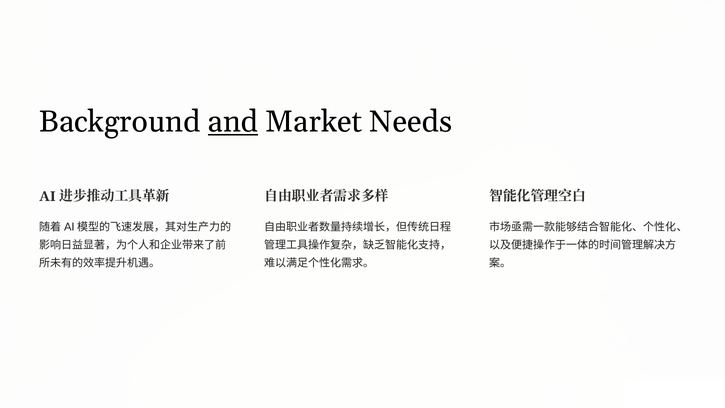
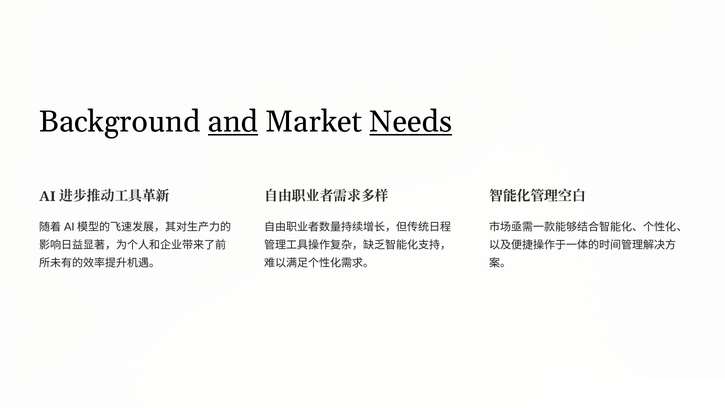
Needs underline: none -> present
